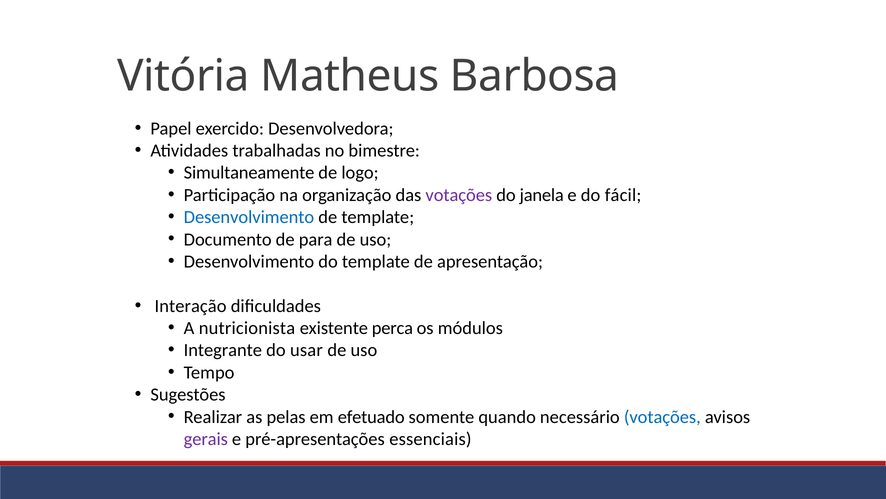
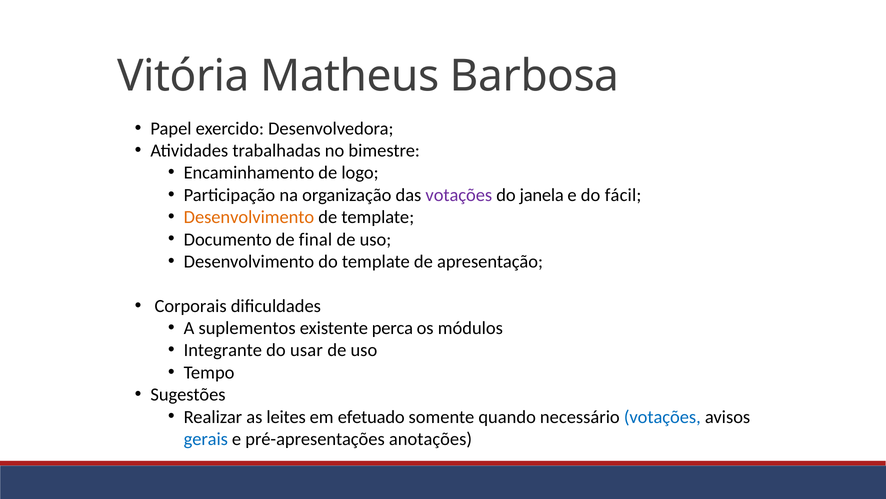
Simultaneamente: Simultaneamente -> Encaminhamento
Desenvolvimento at (249, 217) colour: blue -> orange
para: para -> final
Interação: Interação -> Corporais
nutricionista: nutricionista -> suplementos
pelas: pelas -> leites
gerais colour: purple -> blue
essenciais: essenciais -> anotações
